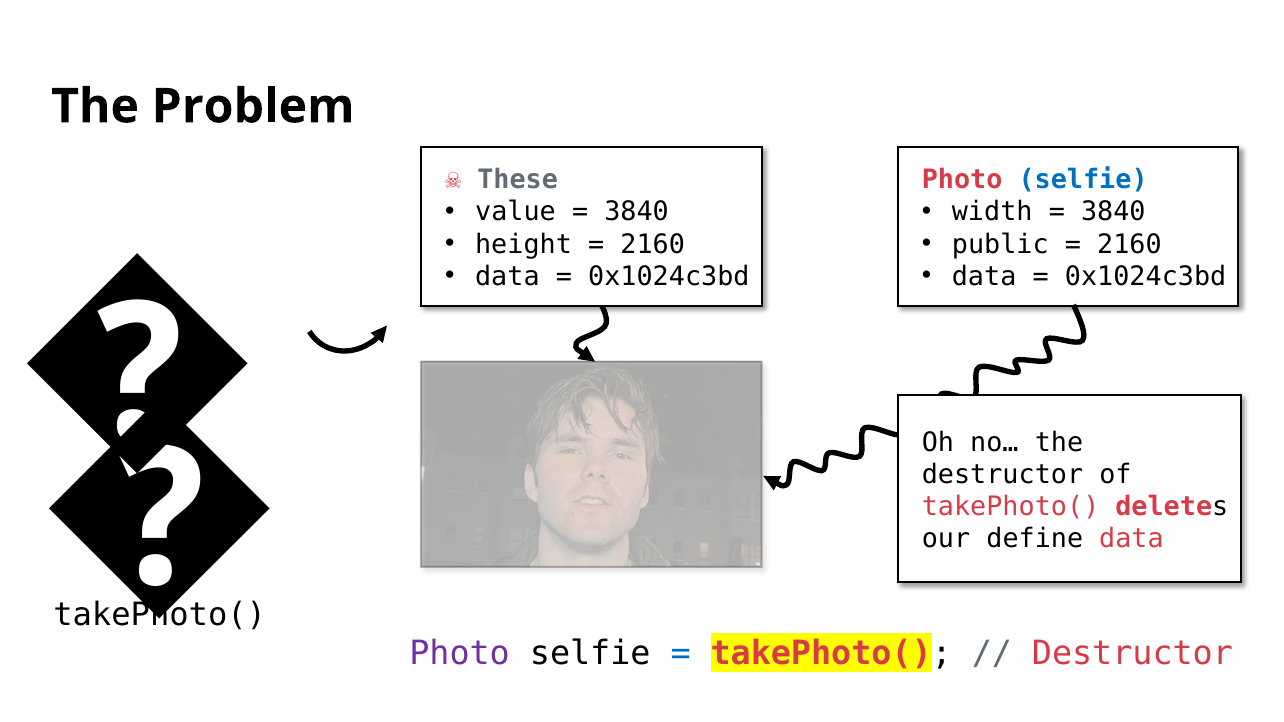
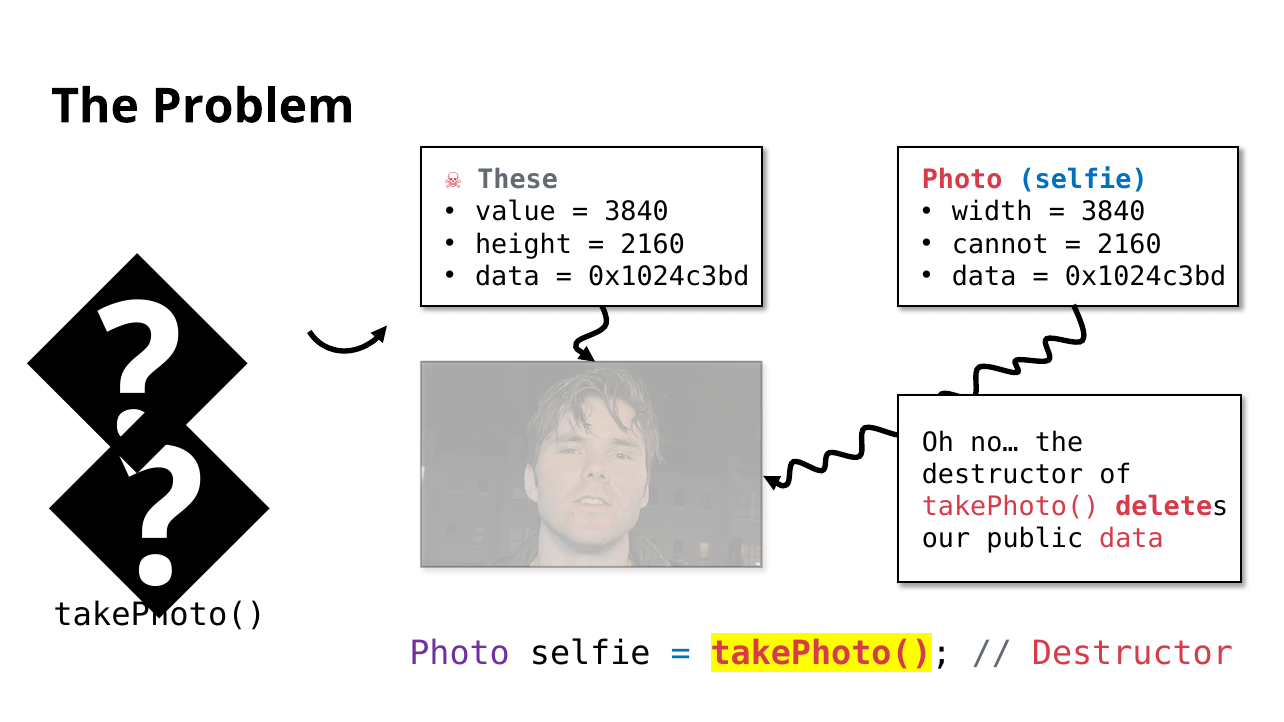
public: public -> cannot
define: define -> public
